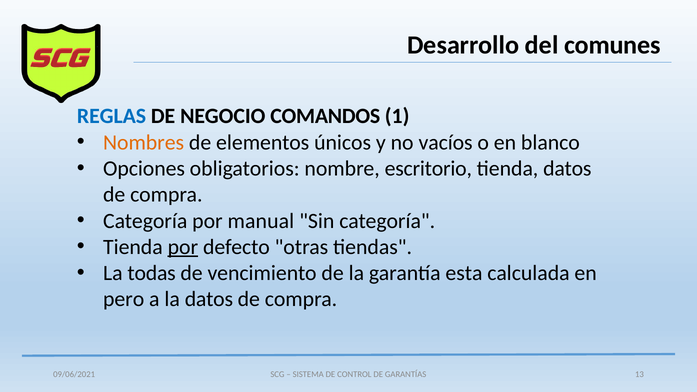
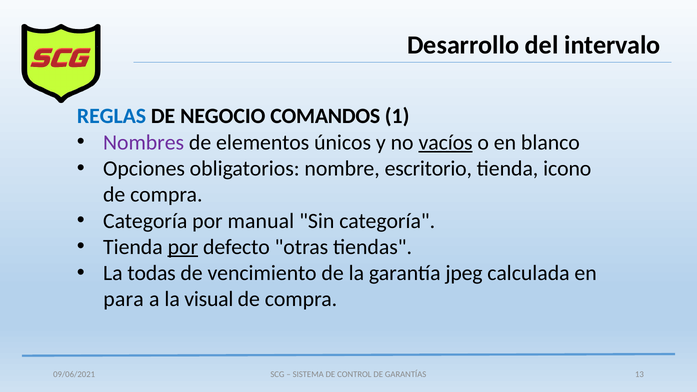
comunes: comunes -> intervalo
Nombres colour: orange -> purple
vacíos underline: none -> present
tienda datos: datos -> icono
esta: esta -> jpeg
pero: pero -> para
la datos: datos -> visual
